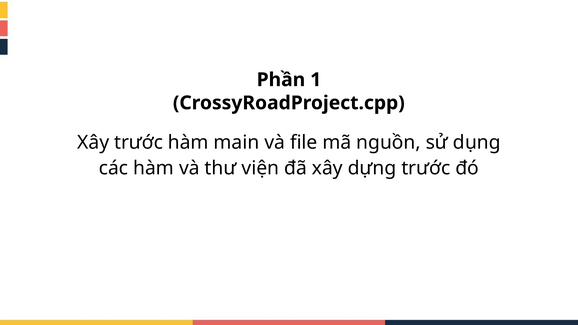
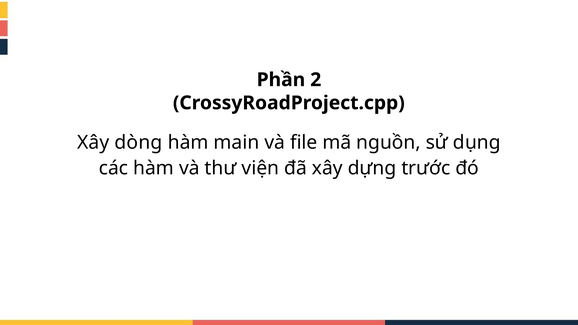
1: 1 -> 2
Xây trước: trước -> dòng
